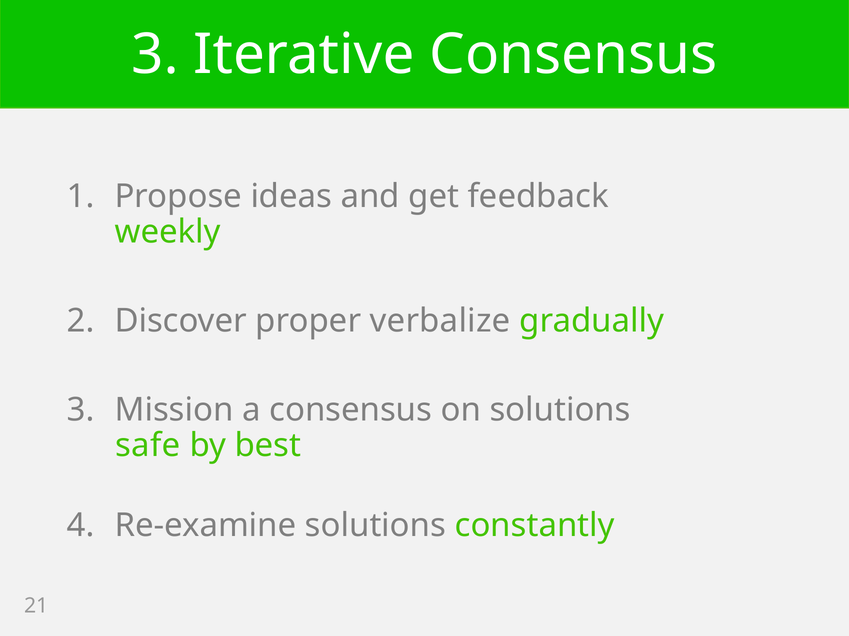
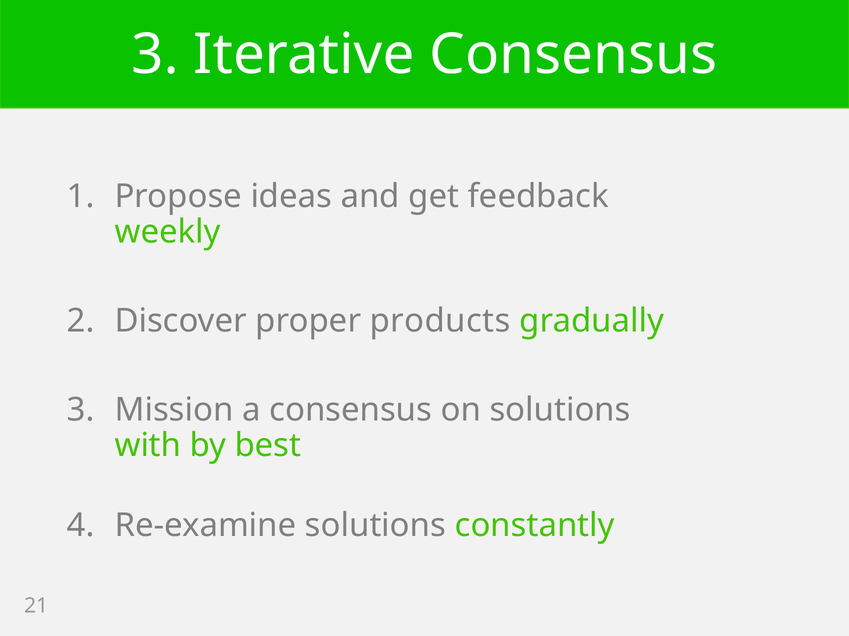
verbalize: verbalize -> products
safe: safe -> with
